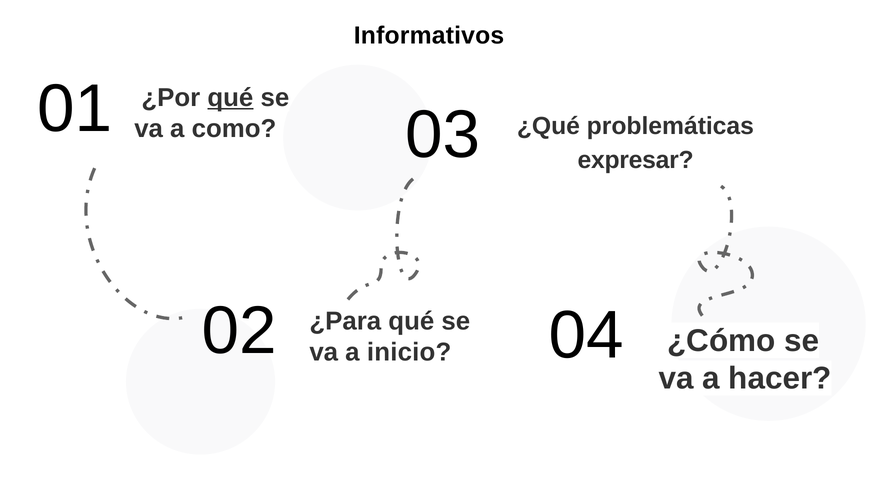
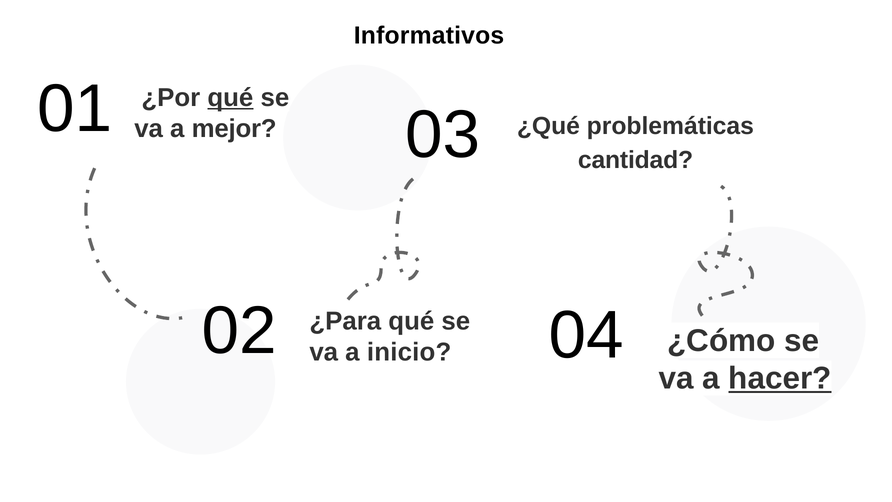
como: como -> mejor
expresar: expresar -> cantidad
hacer underline: none -> present
